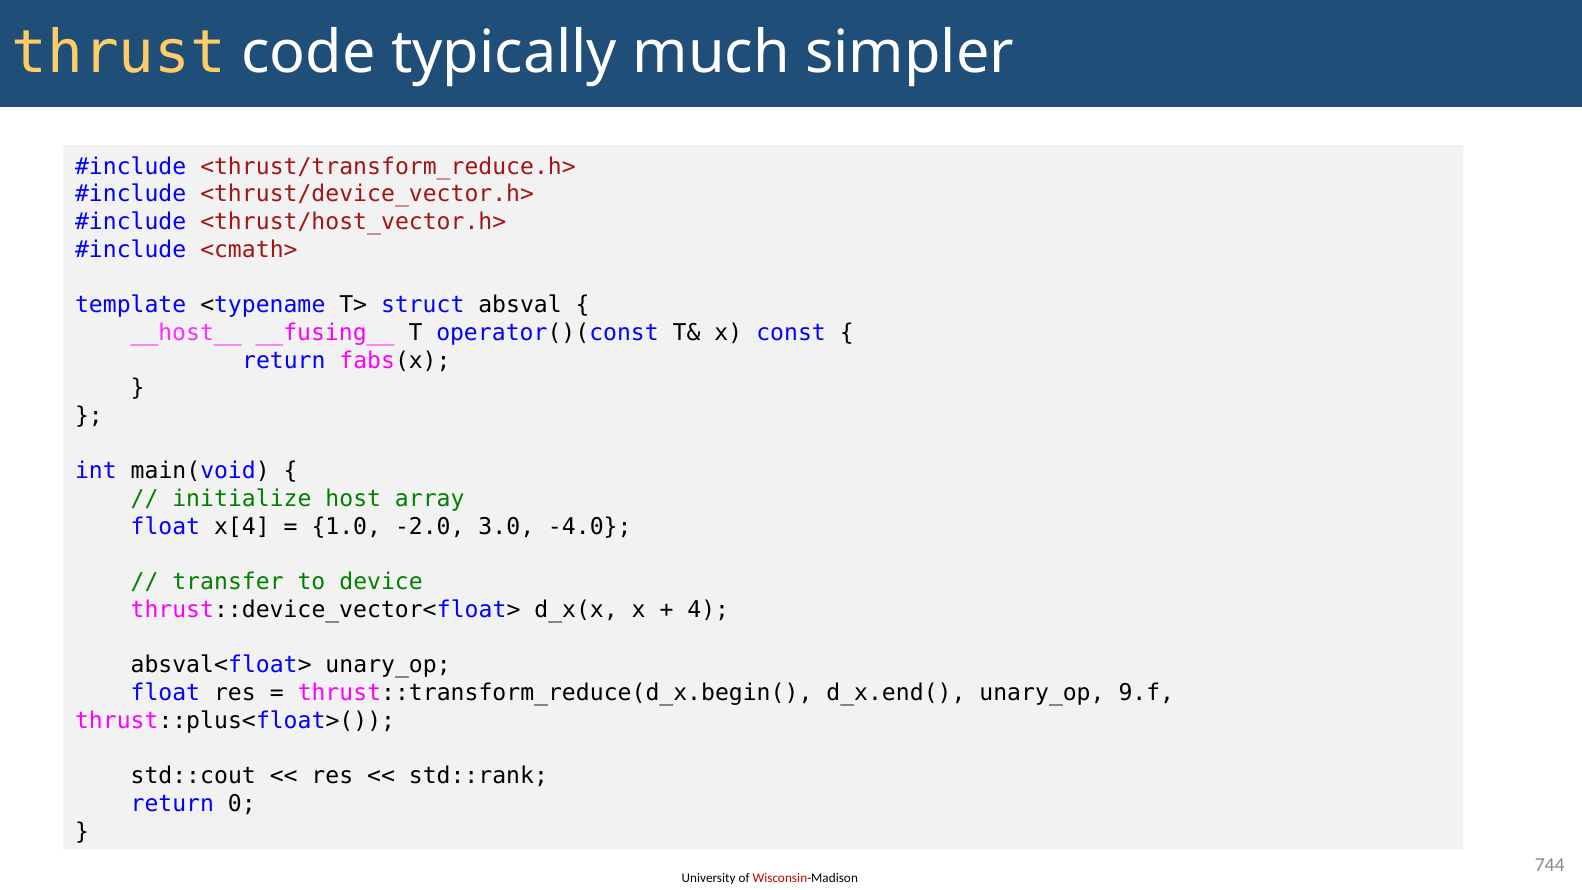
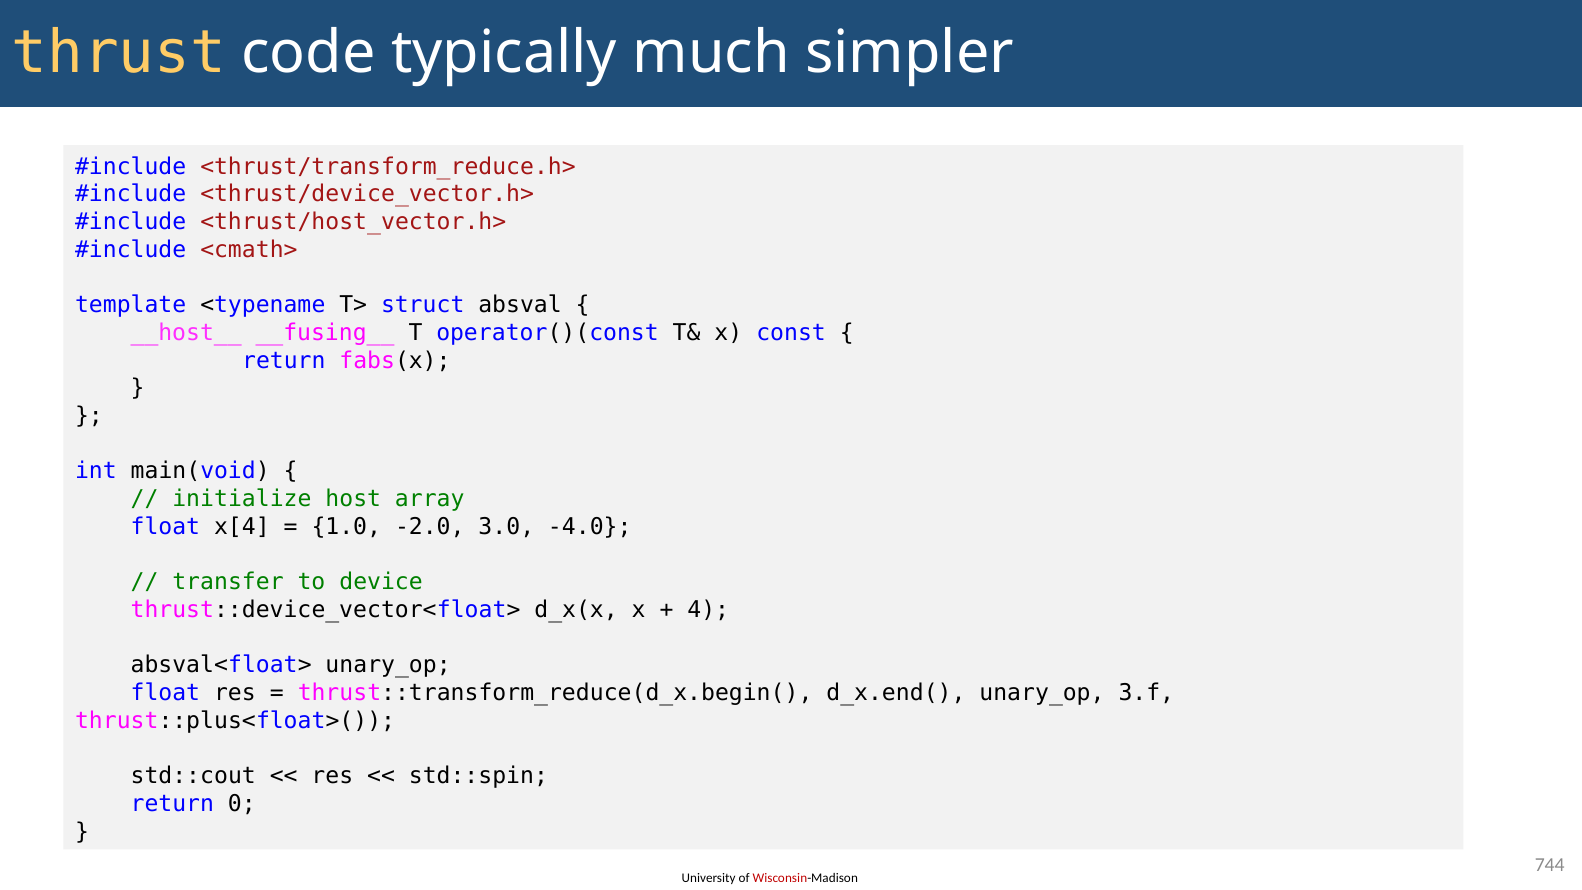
9.f: 9.f -> 3.f
std::rank: std::rank -> std::spin
